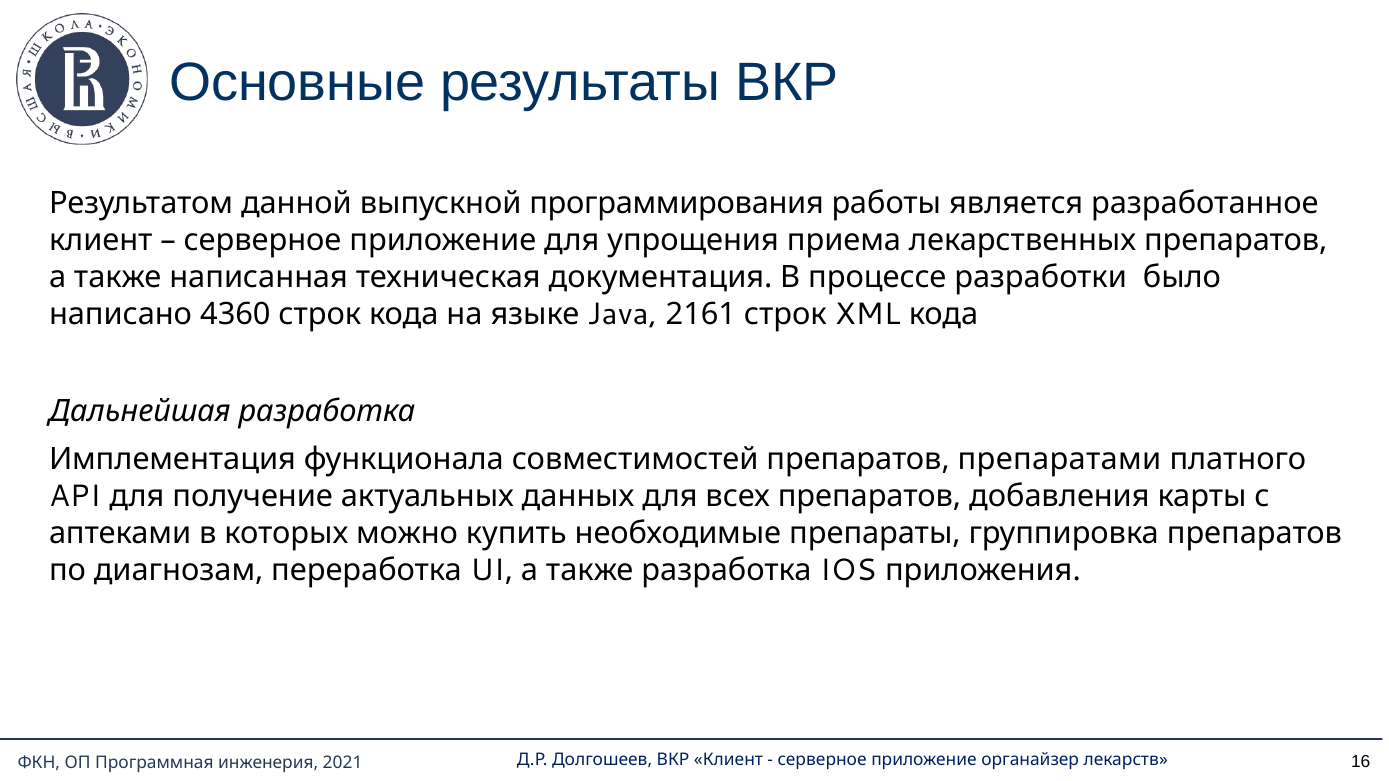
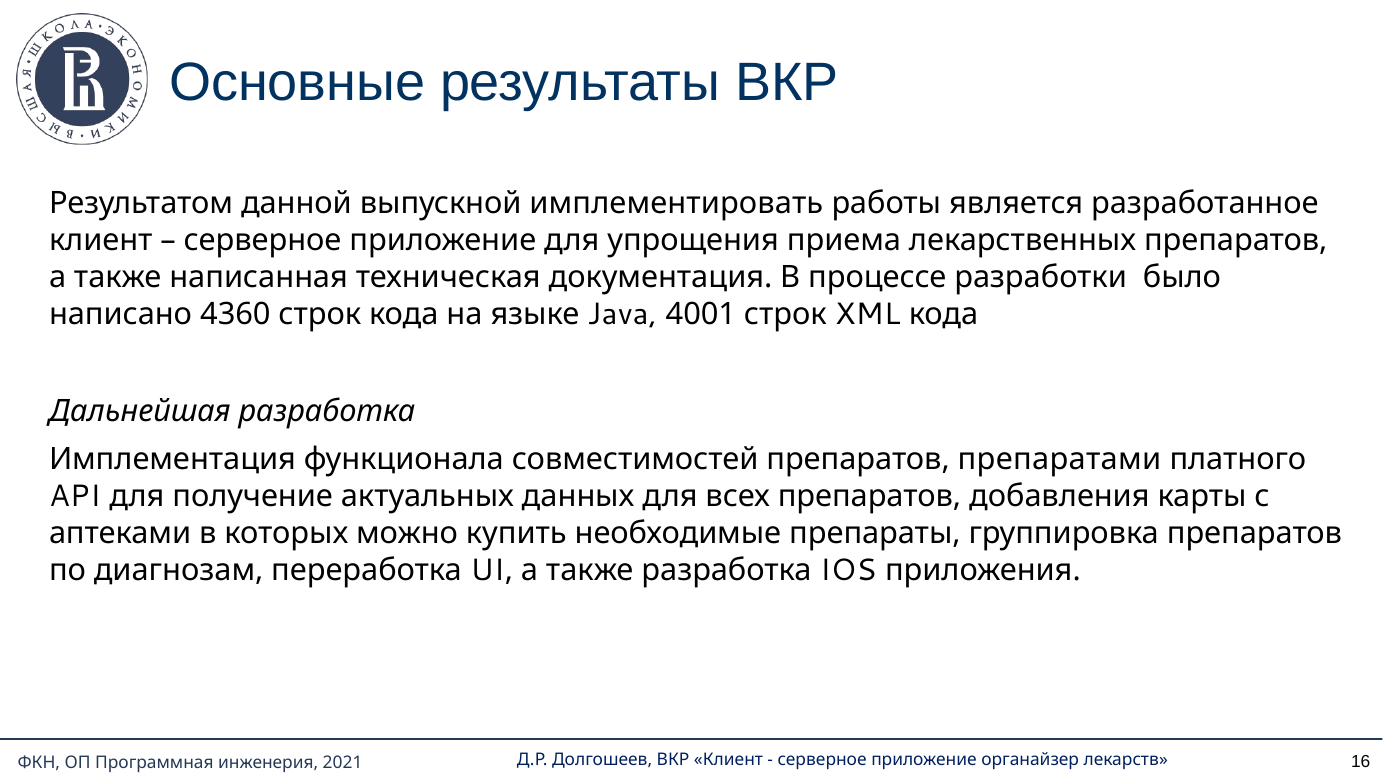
программирования: программирования -> имплементировать
2161: 2161 -> 4001
